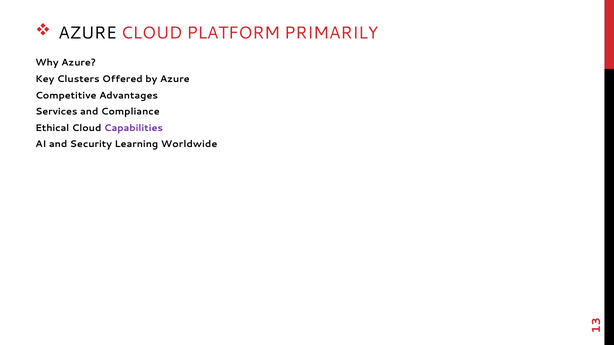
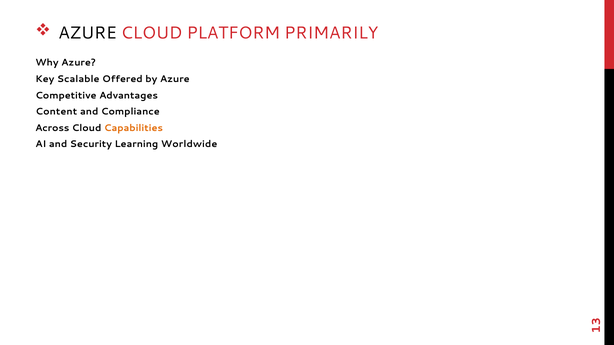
Clusters: Clusters -> Scalable
Services: Services -> Content
Ethical: Ethical -> Across
Capabilities colour: purple -> orange
